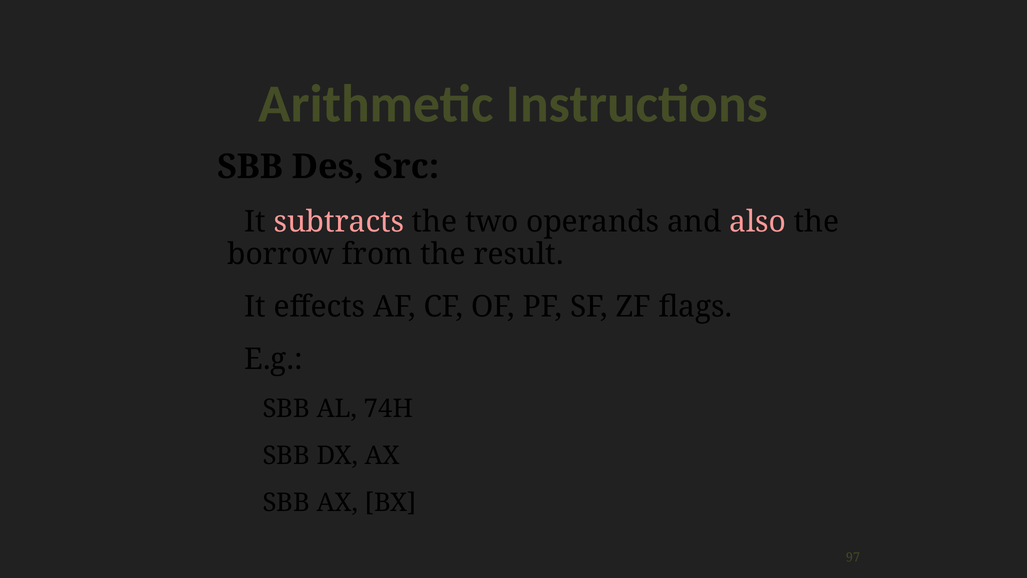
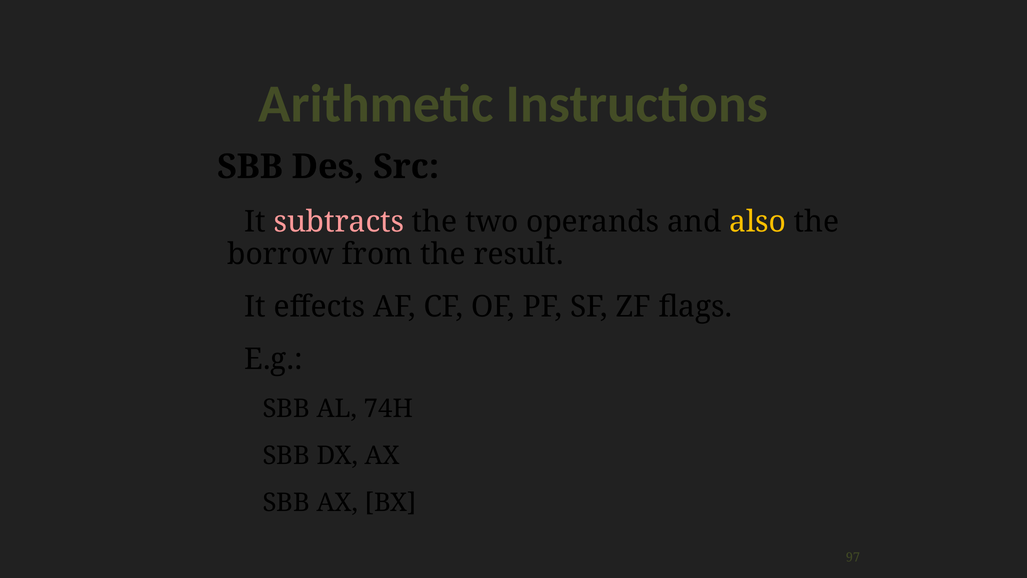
also colour: pink -> yellow
